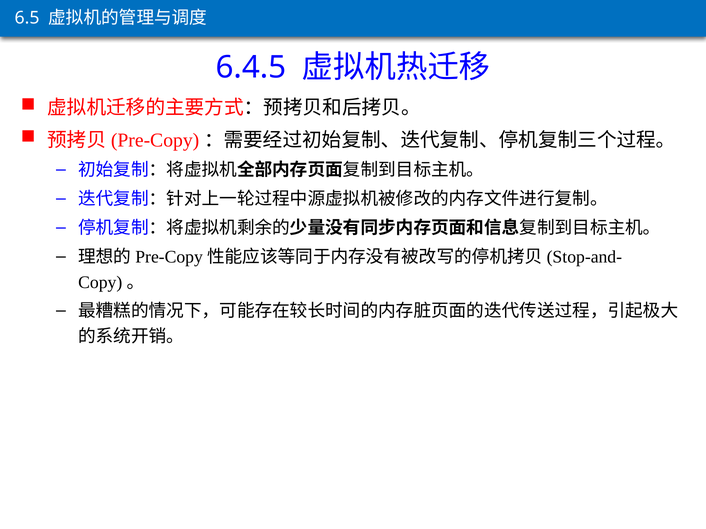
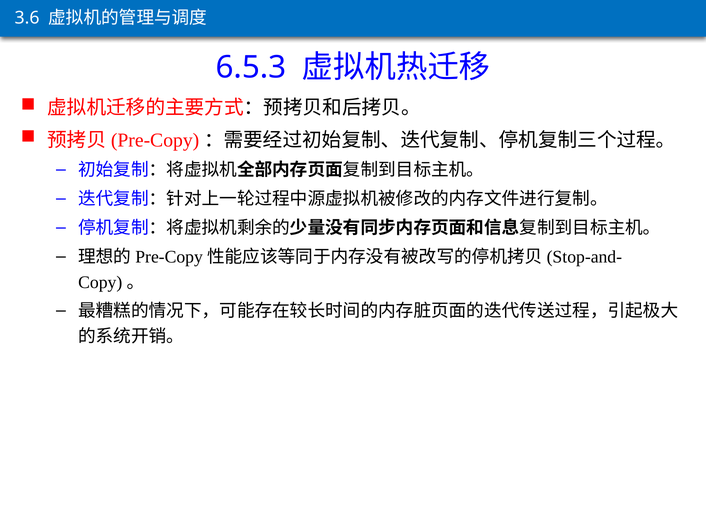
6.5: 6.5 -> 3.6
6.4.5: 6.4.5 -> 6.5.3
